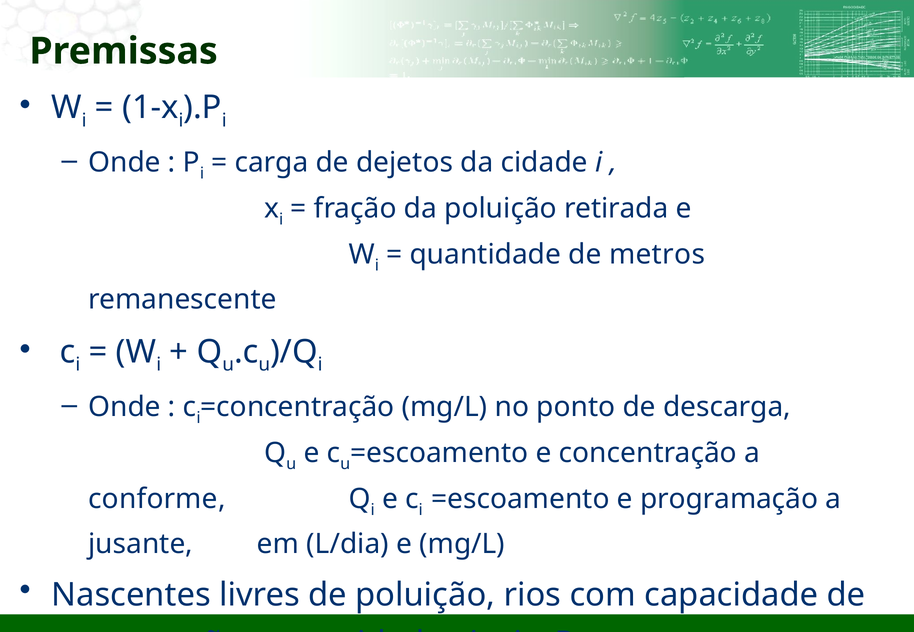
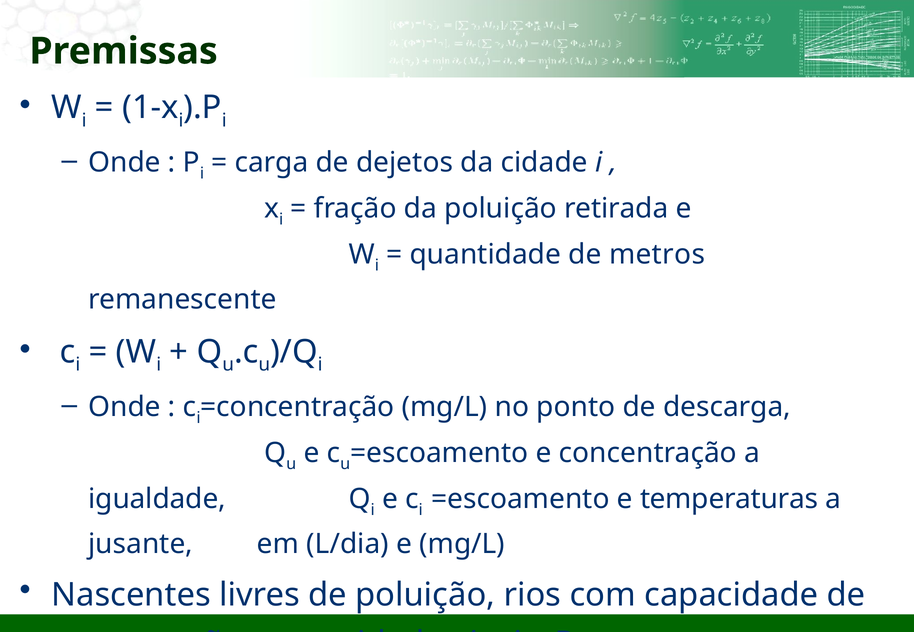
conforme: conforme -> igualdade
programação: programação -> temperaturas
